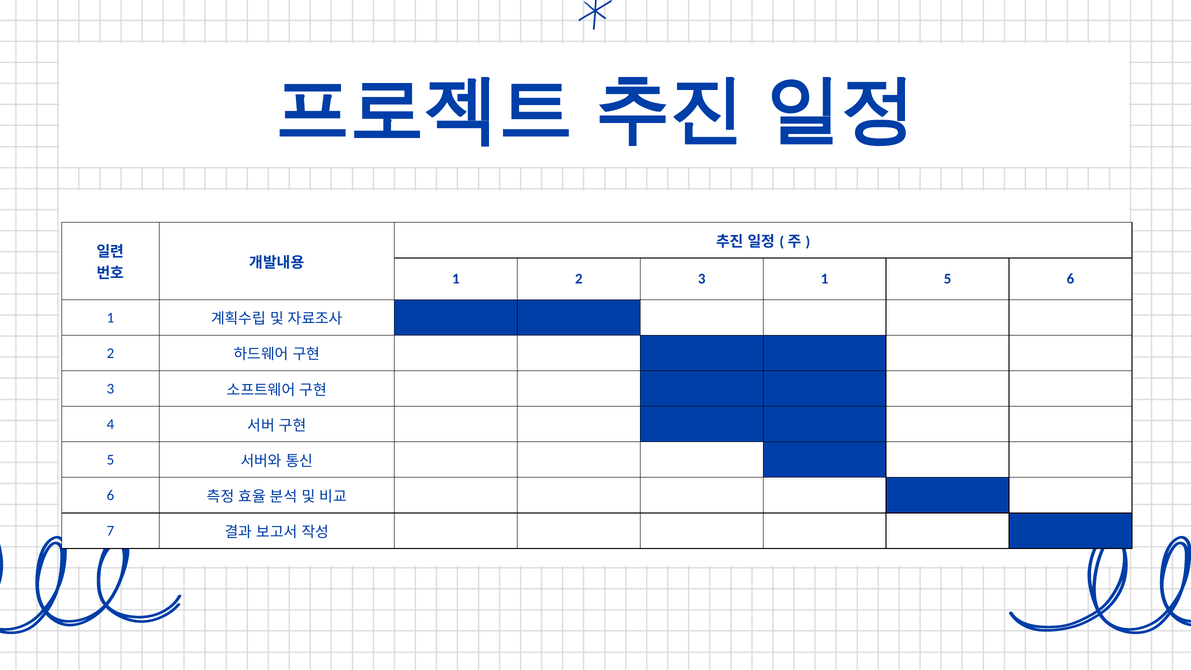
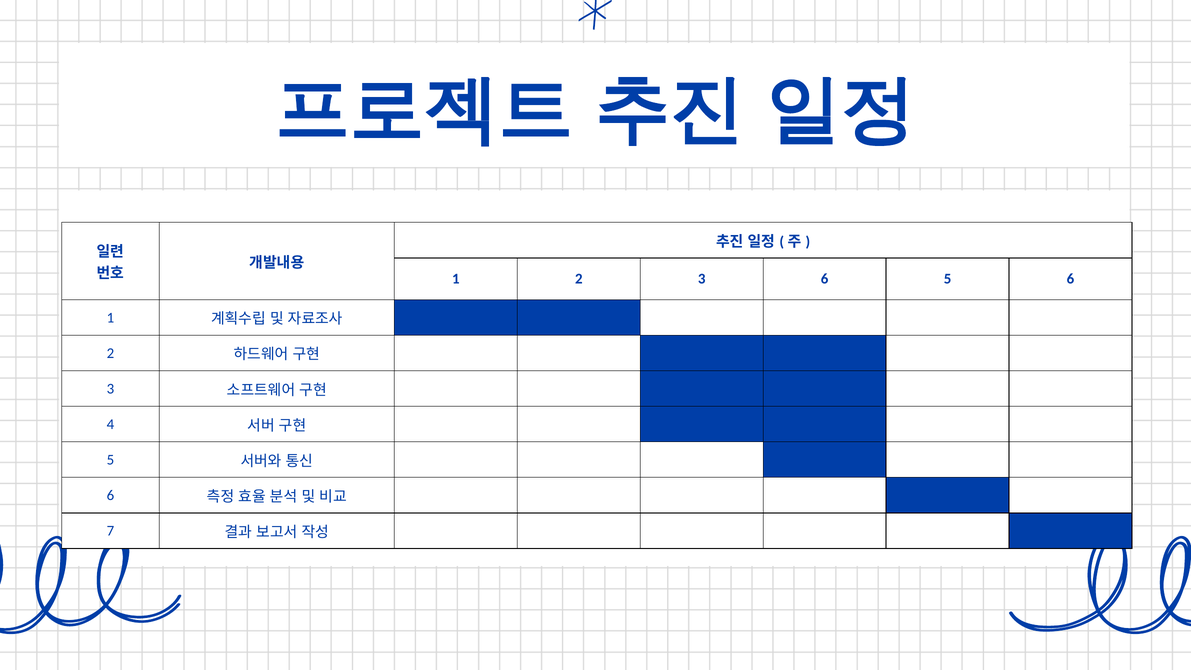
3 1: 1 -> 6
